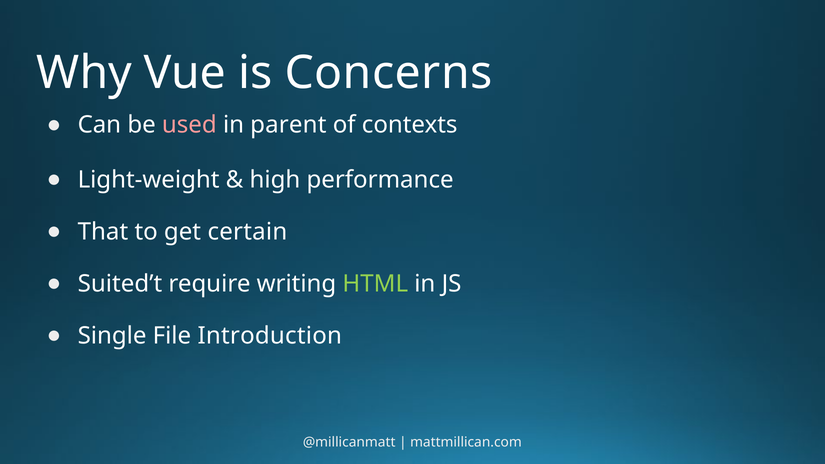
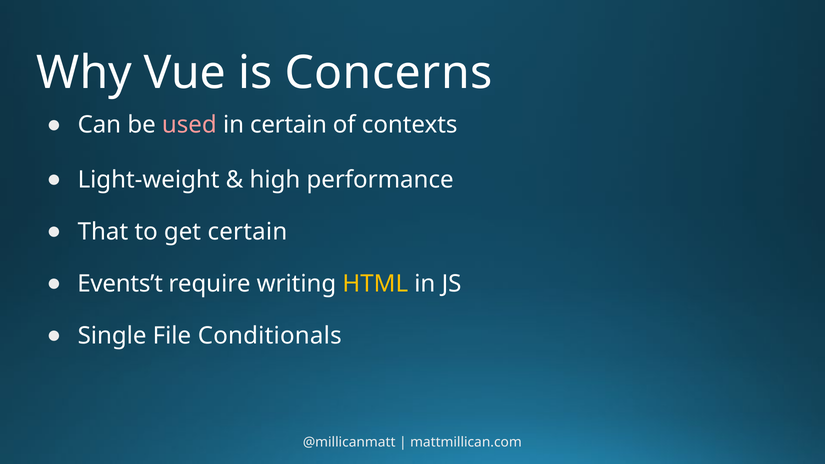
in parent: parent -> certain
Suited’t: Suited’t -> Events’t
HTML colour: light green -> yellow
Introduction: Introduction -> Conditionals
